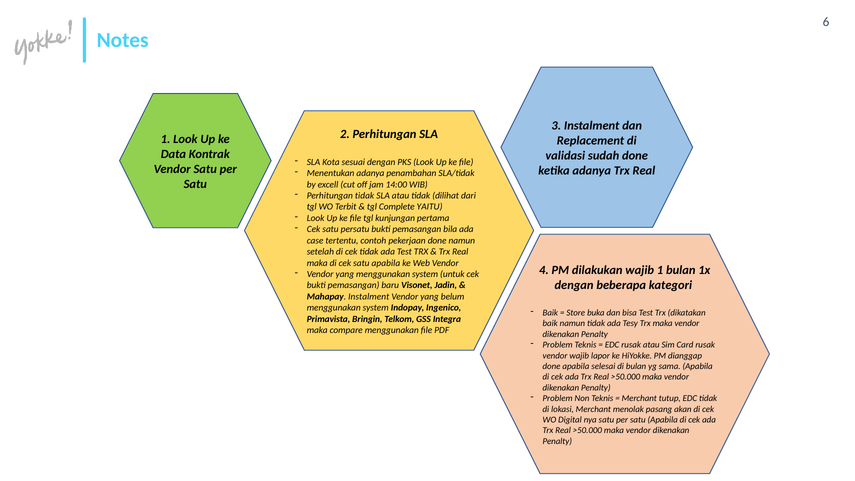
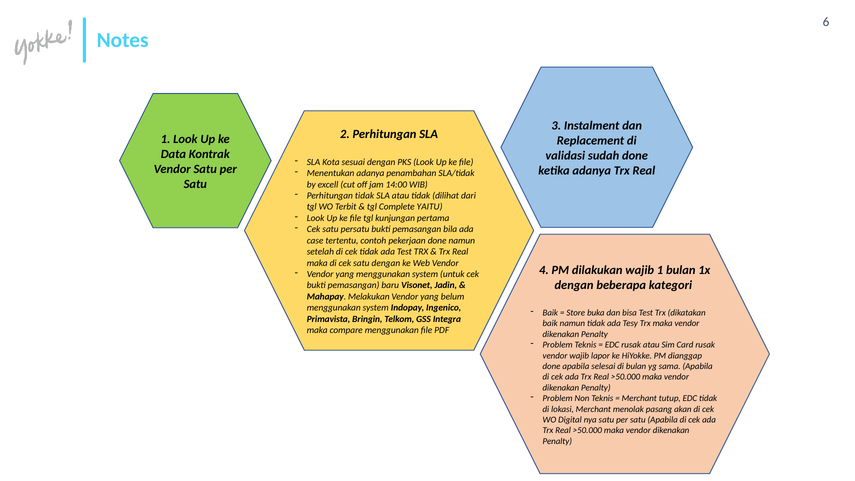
cek satu apabila: apabila -> dengan
Mahapay Instalment: Instalment -> Melakukan
